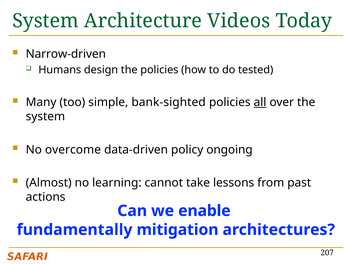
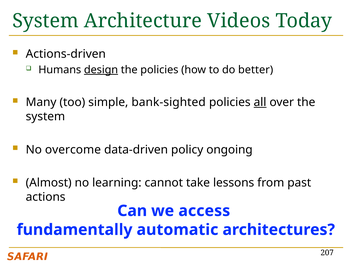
Narrow-driven: Narrow-driven -> Actions-driven
design underline: none -> present
tested: tested -> better
enable: enable -> access
mitigation: mitigation -> automatic
